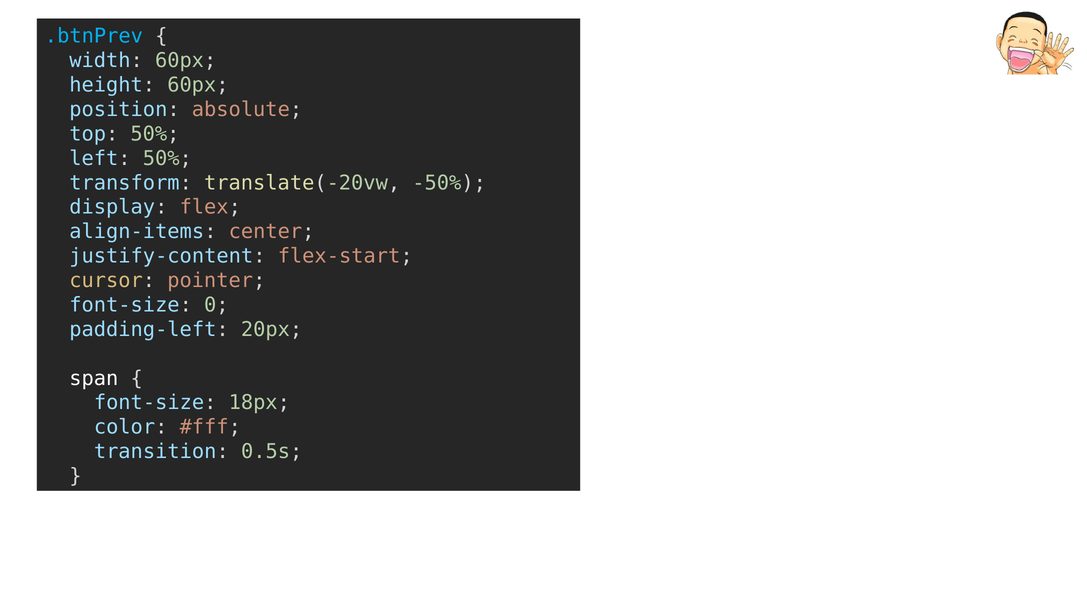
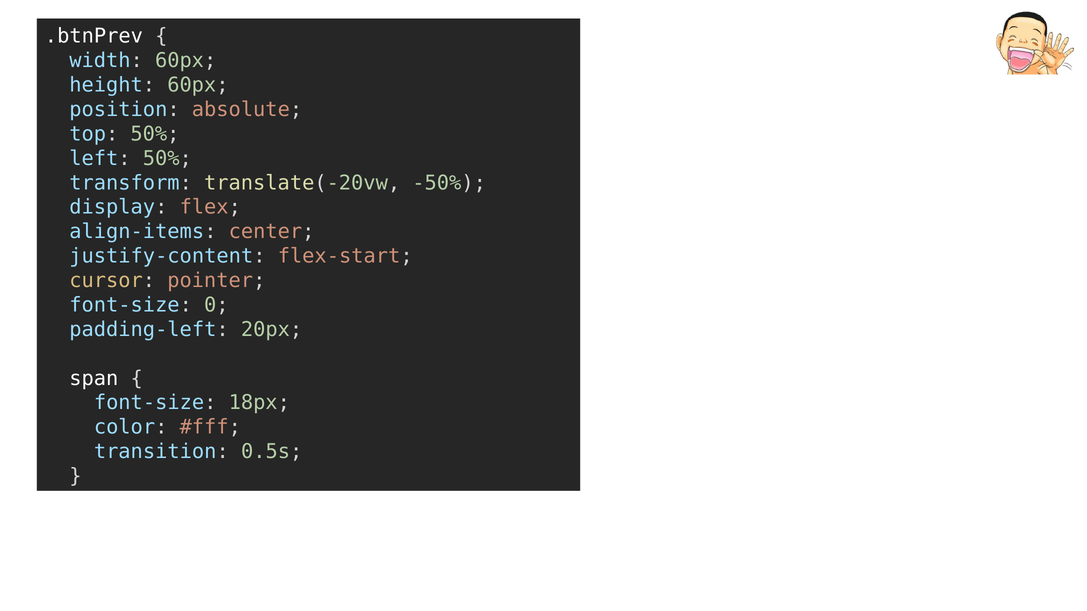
.btnPrev colour: light blue -> white
